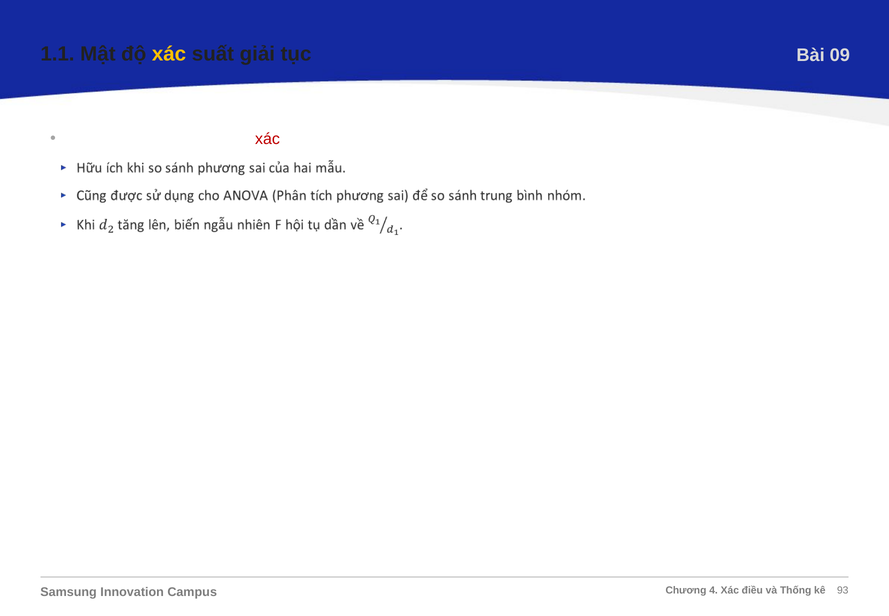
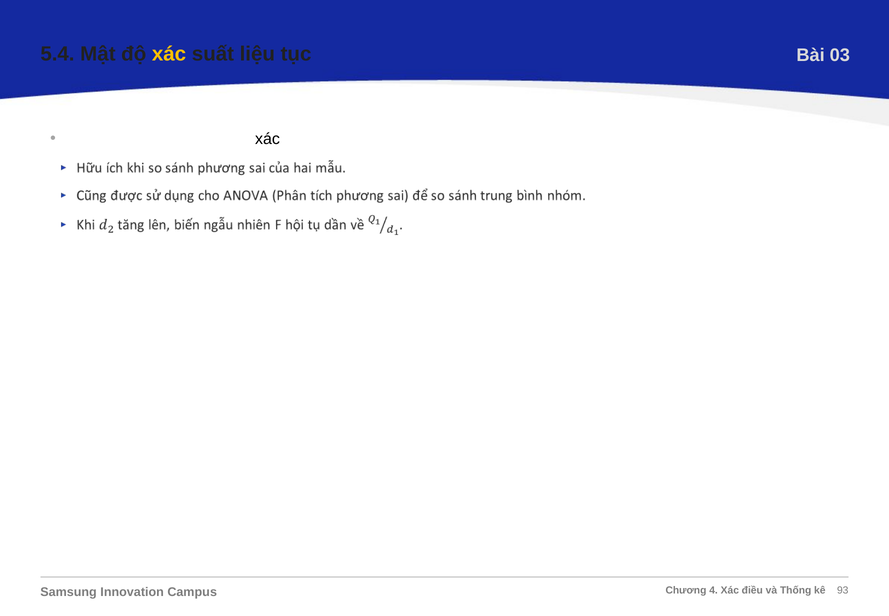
1.1: 1.1 -> 5.4
giải: giải -> liệu
09: 09 -> 03
xác at (268, 139) colour: red -> black
